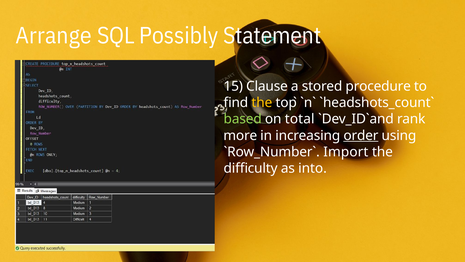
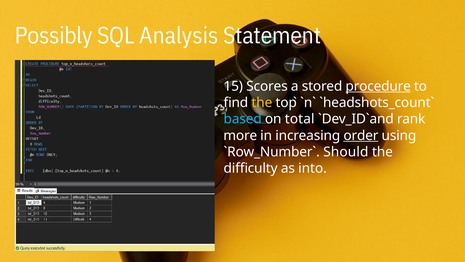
Arrange: Arrange -> Possibly
Possibly: Possibly -> Analysis
Clause: Clause -> Scores
procedure underline: none -> present
based colour: light green -> light blue
Import: Import -> Should
